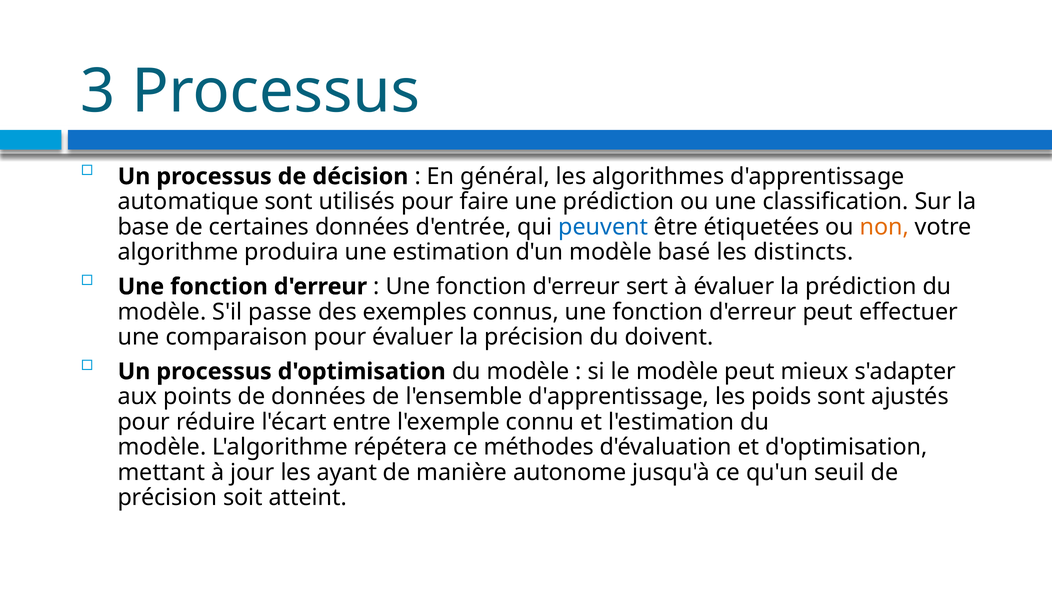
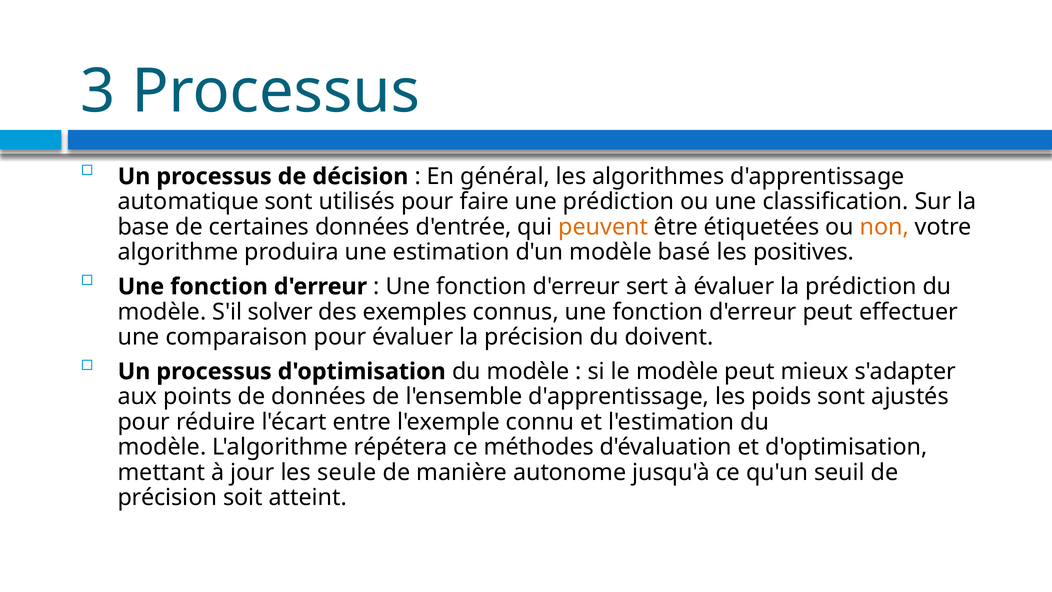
peuvent colour: blue -> orange
distincts: distincts -> positives
passe: passe -> solver
ayant: ayant -> seule
